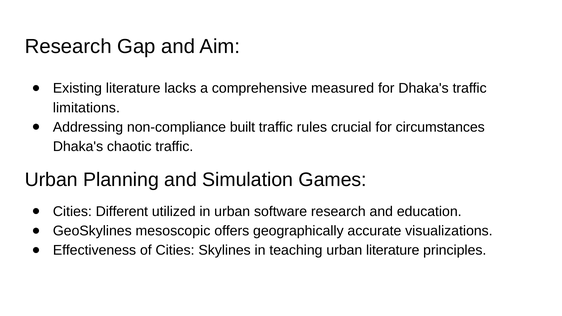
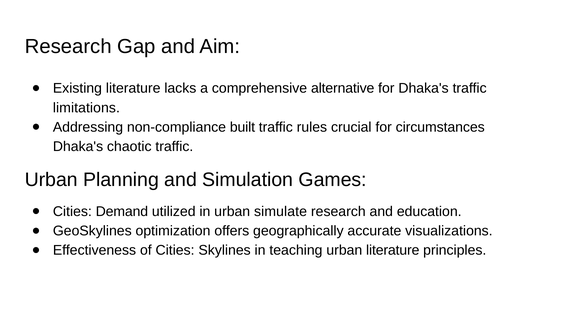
measured: measured -> alternative
Different: Different -> Demand
software: software -> simulate
mesoscopic: mesoscopic -> optimization
